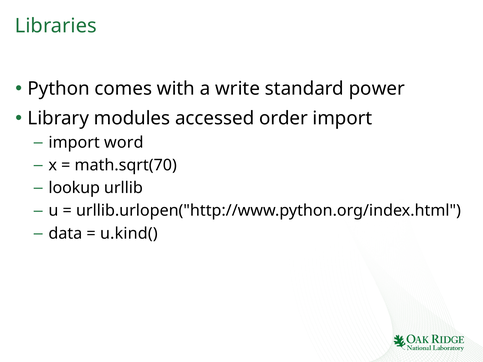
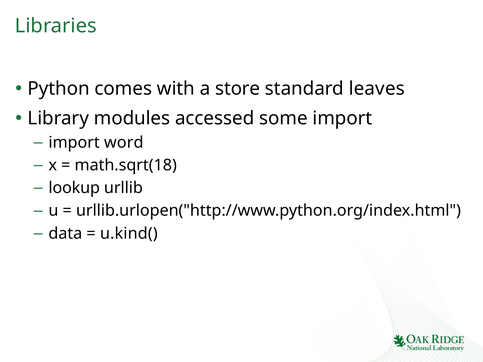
write: write -> store
power: power -> leaves
order: order -> some
math.sqrt(70: math.sqrt(70 -> math.sqrt(18
